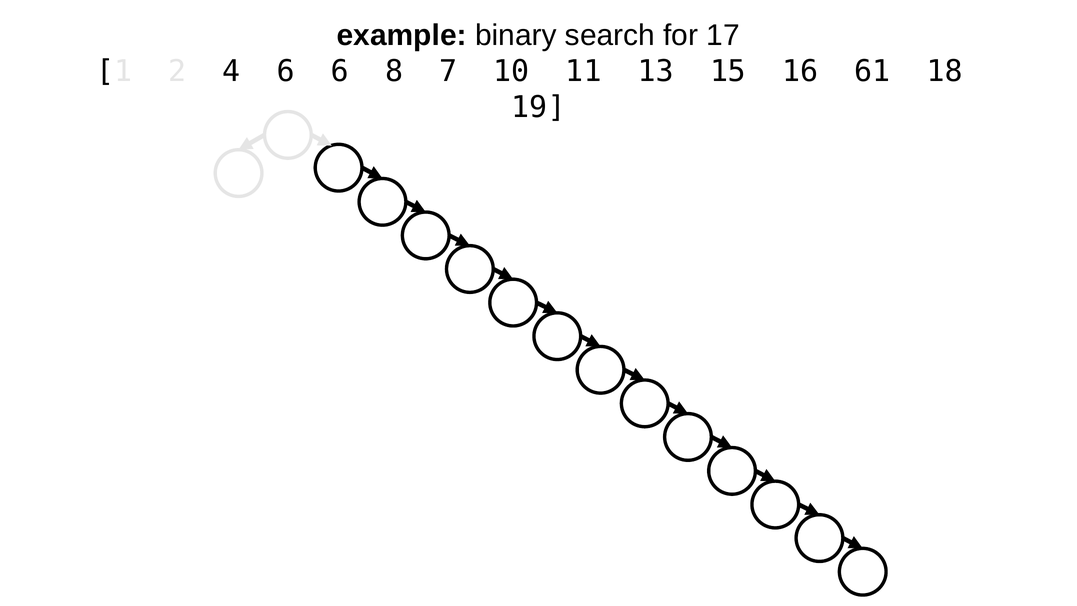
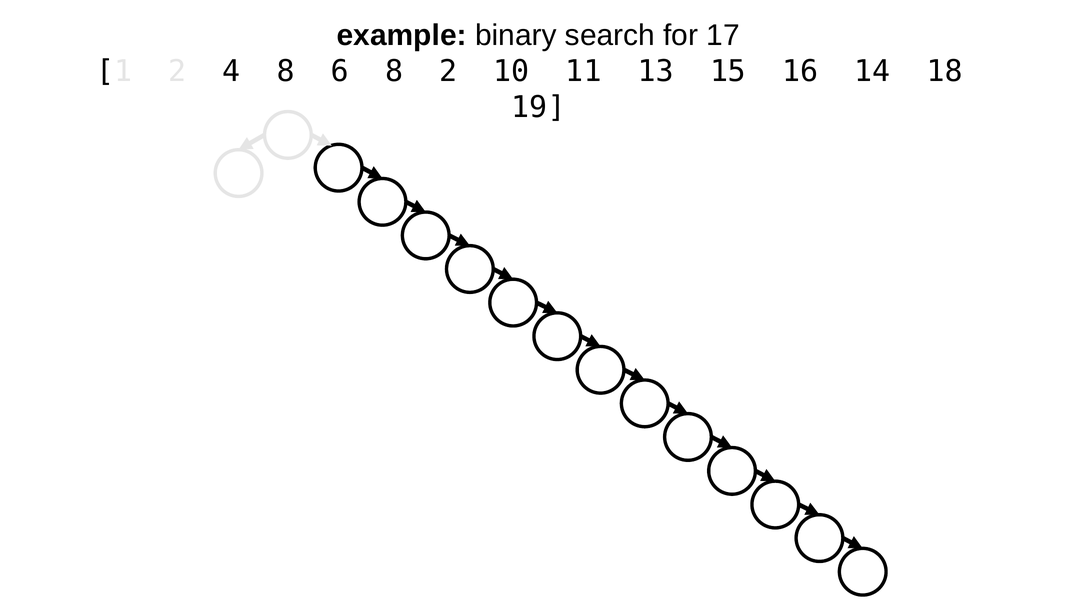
4 6: 6 -> 8
8 7: 7 -> 2
16 61: 61 -> 14
